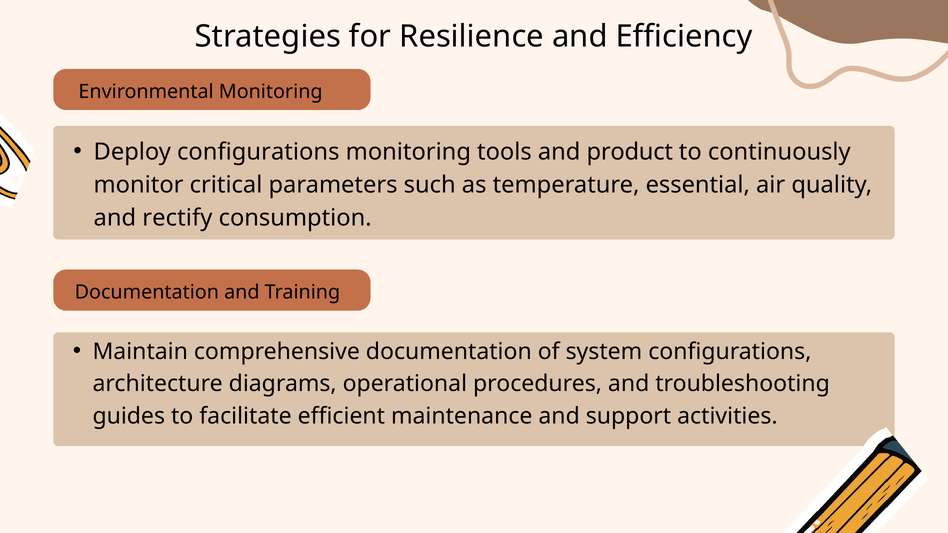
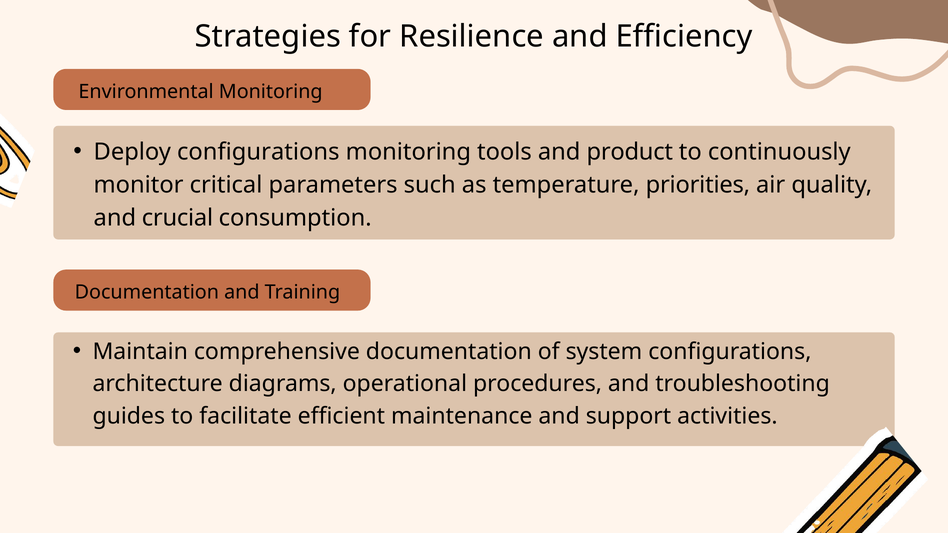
essential: essential -> priorities
rectify: rectify -> crucial
